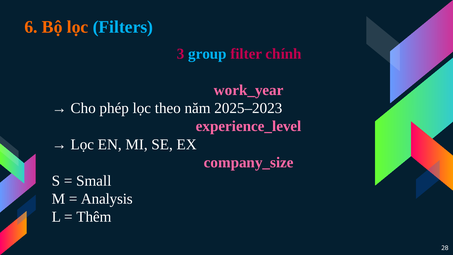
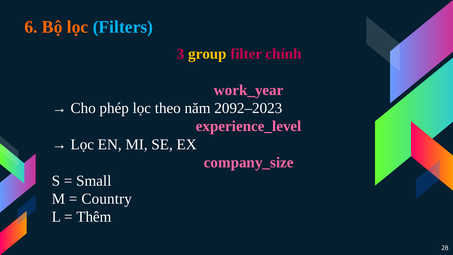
group colour: light blue -> yellow
2025–2023: 2025–2023 -> 2092–2023
Analysis: Analysis -> Country
